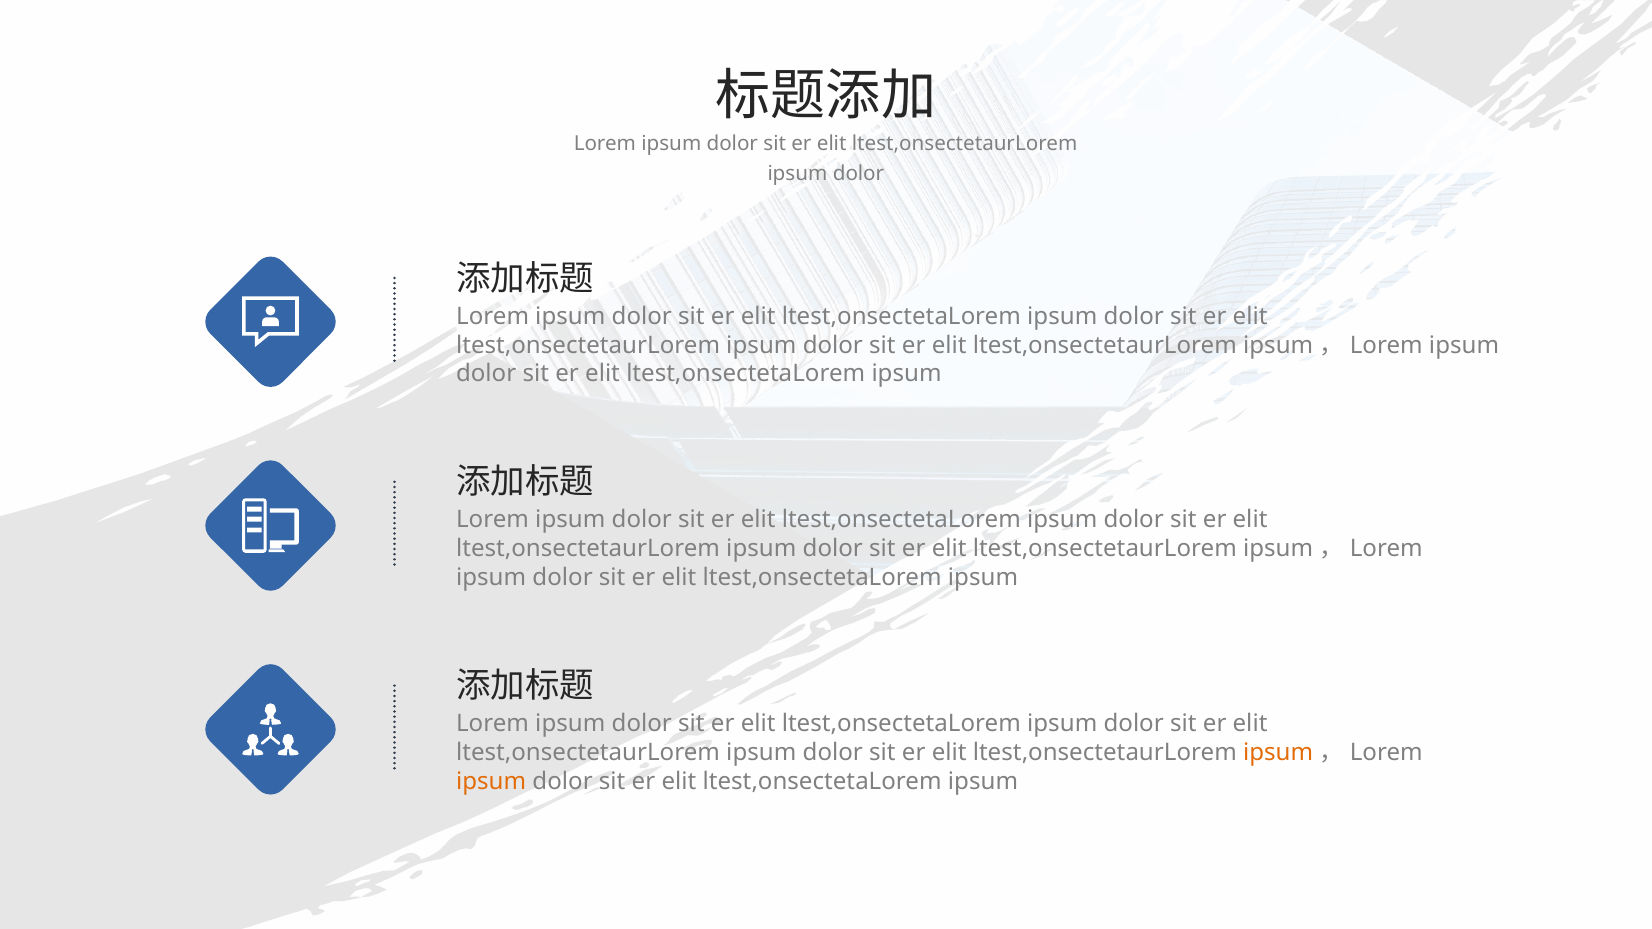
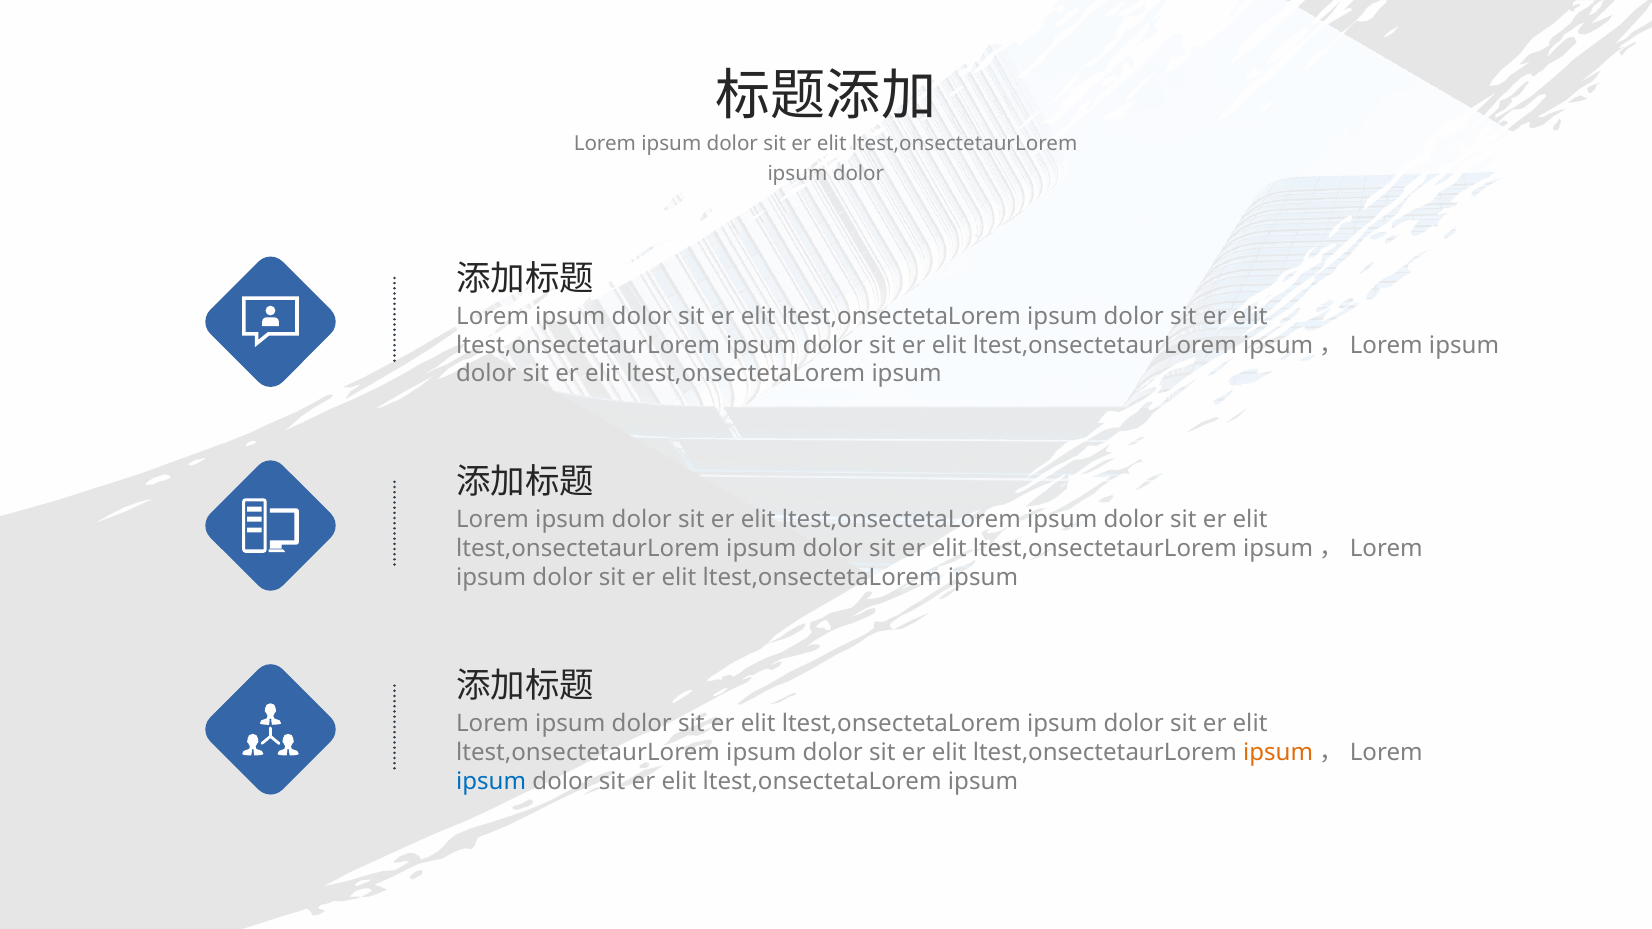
ipsum at (491, 782) colour: orange -> blue
